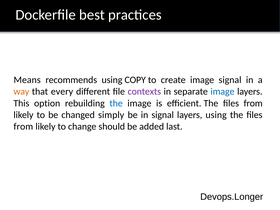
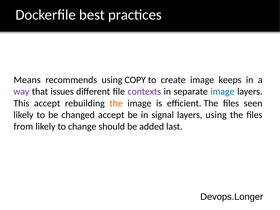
image signal: signal -> keeps
way colour: orange -> purple
every: every -> issues
This option: option -> accept
the at (116, 103) colour: blue -> orange
efficient The files from: from -> seen
changed simply: simply -> accept
